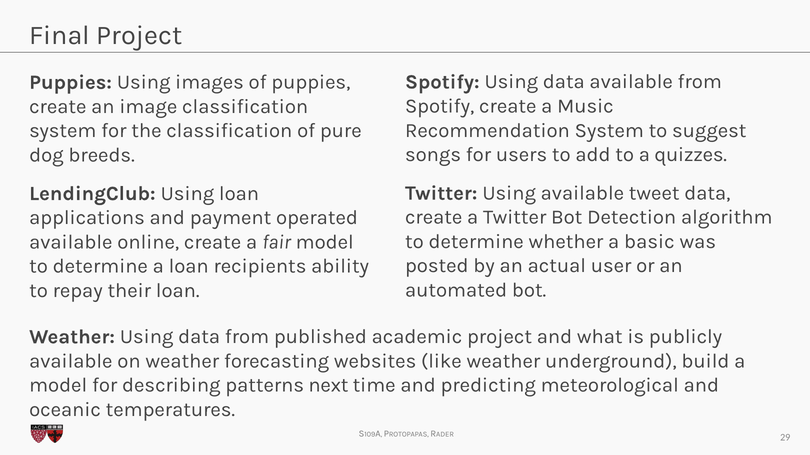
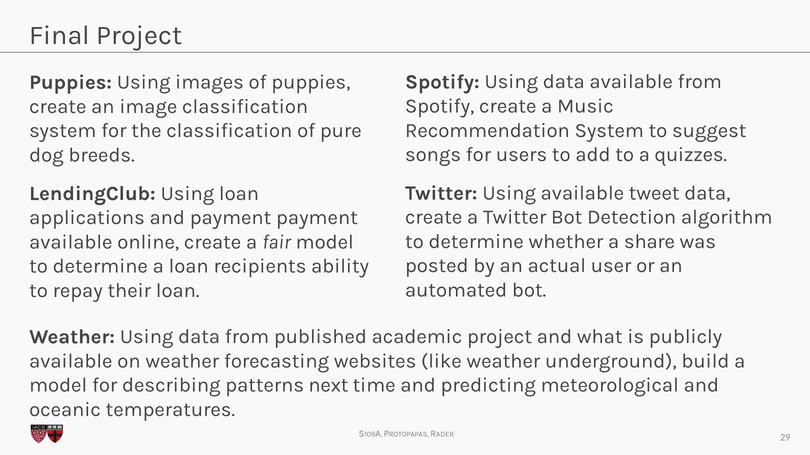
payment operated: operated -> payment
basic: basic -> share
